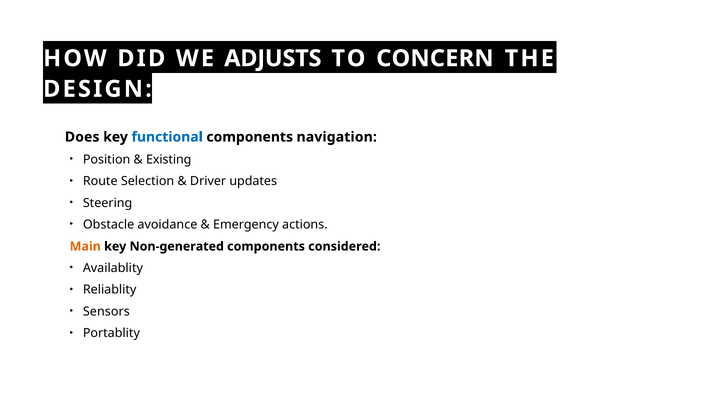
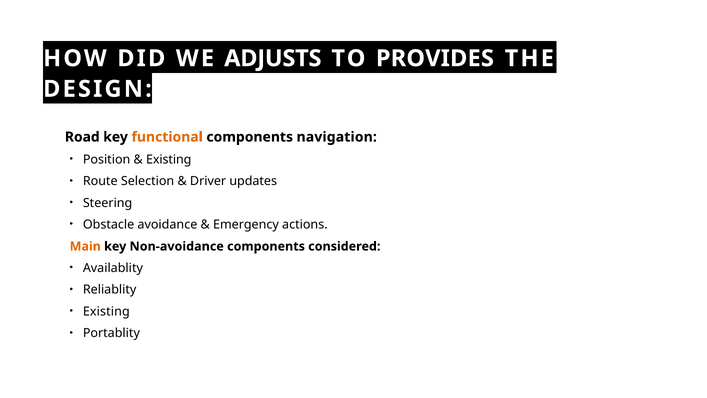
CONCERN: CONCERN -> PROVIDES
Does: Does -> Road
functional colour: blue -> orange
Non-generated: Non-generated -> Non-avoidance
Sensors at (106, 311): Sensors -> Existing
